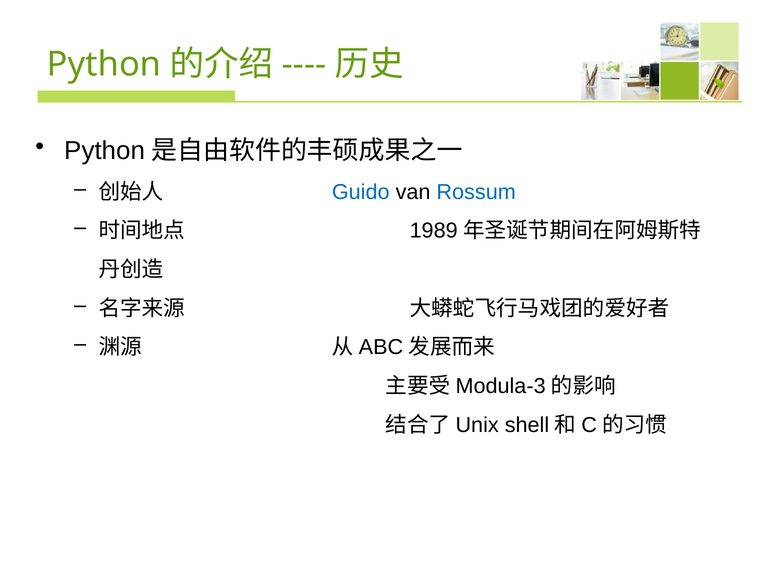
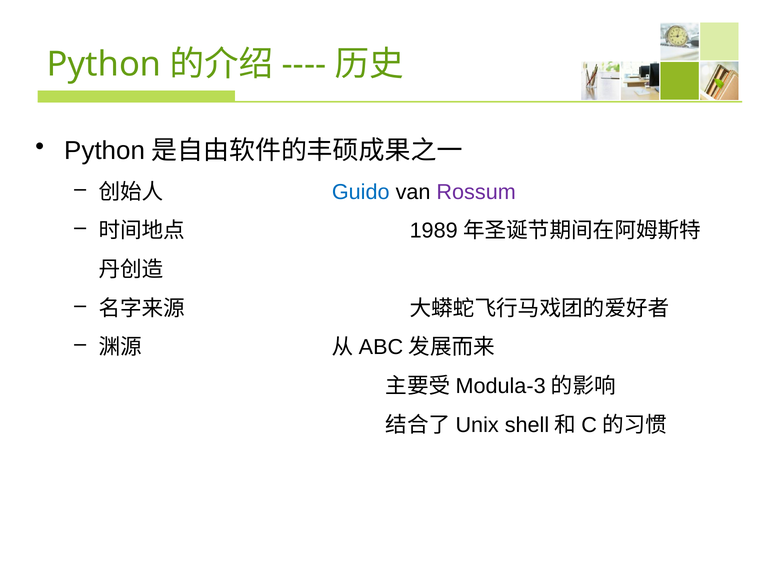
Rossum colour: blue -> purple
